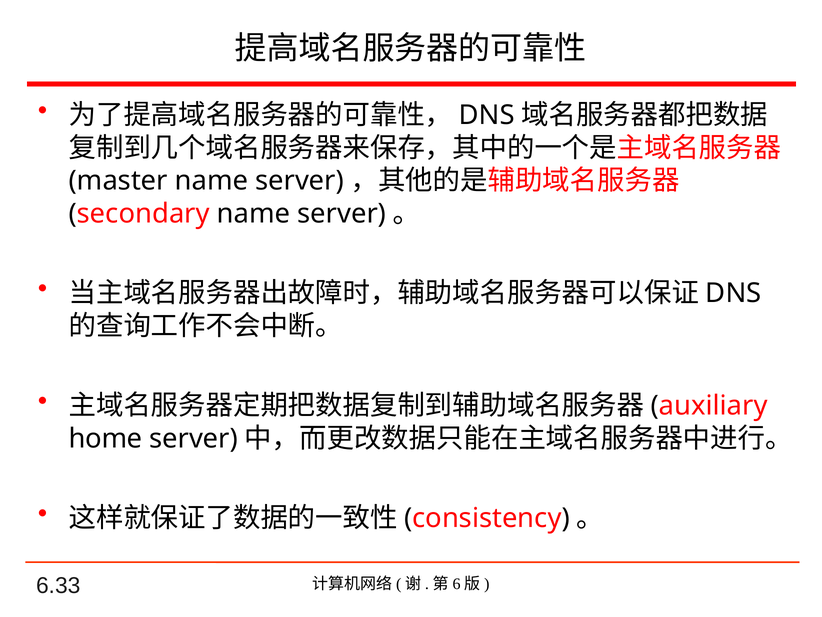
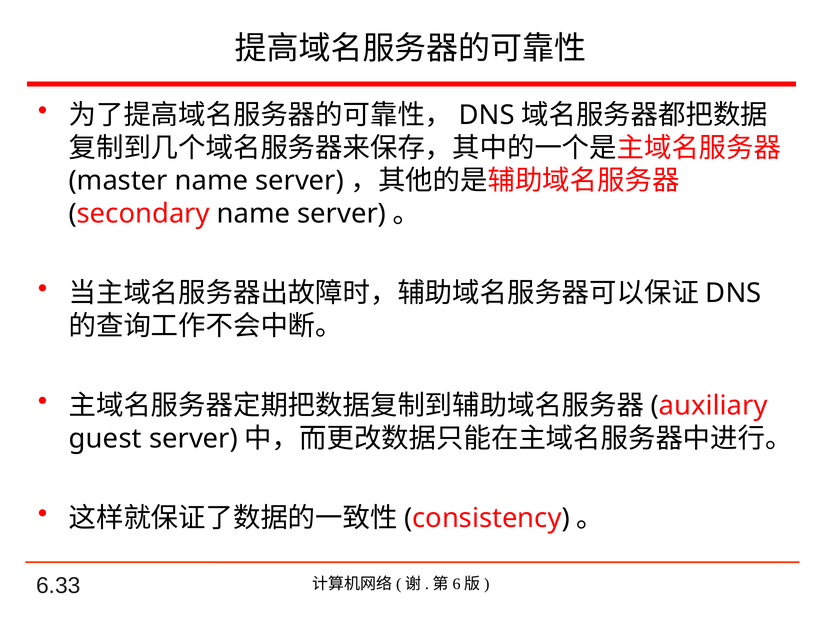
home: home -> guest
